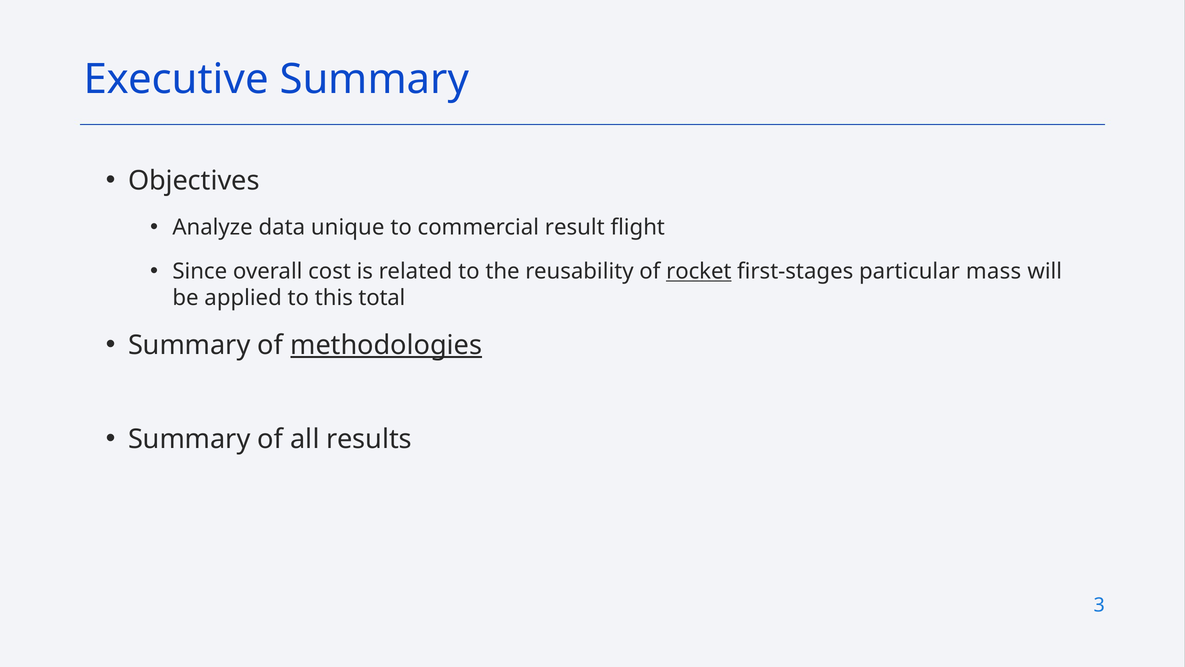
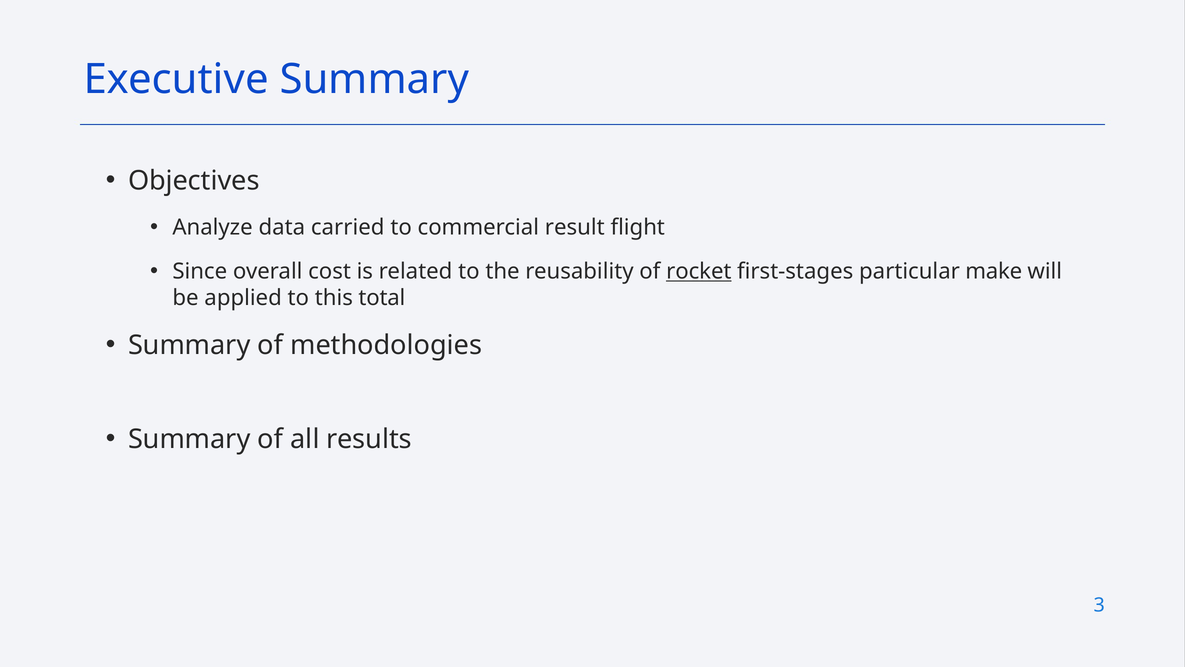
unique: unique -> carried
mass: mass -> make
methodologies underline: present -> none
